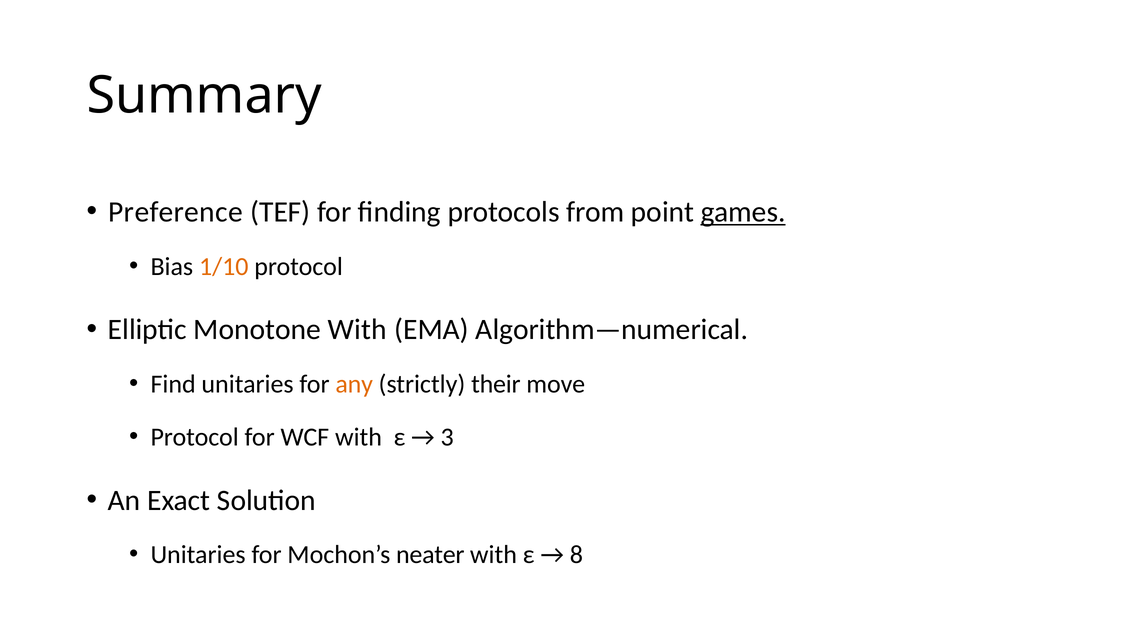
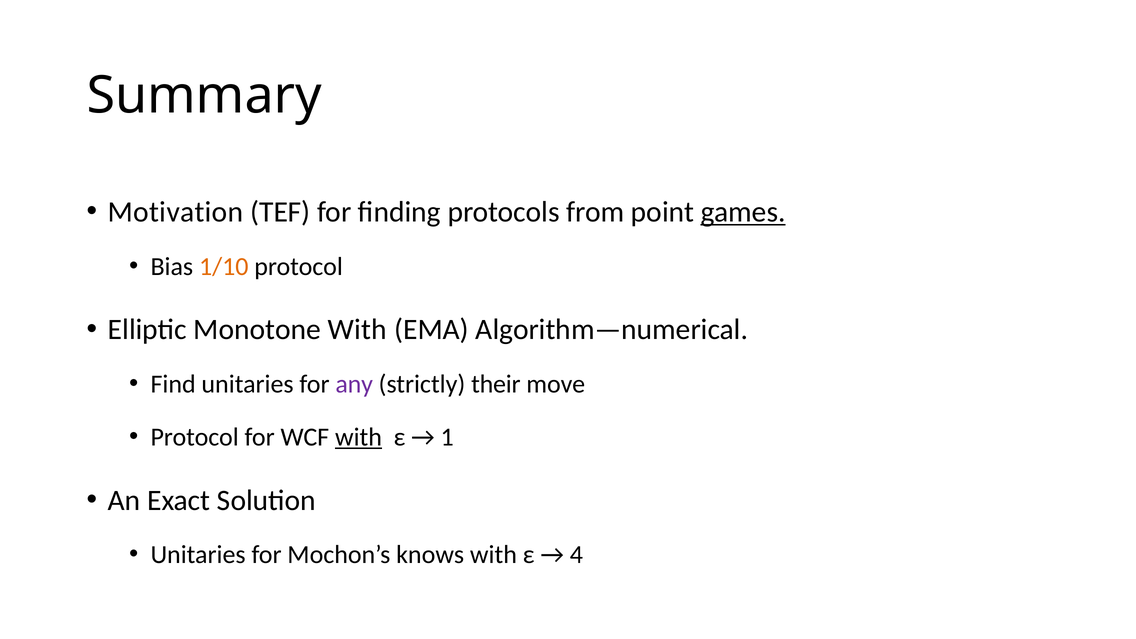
Preference: Preference -> Motivation
any colour: orange -> purple
with at (358, 437) underline: none -> present
3: 3 -> 1
neater: neater -> knows
8: 8 -> 4
